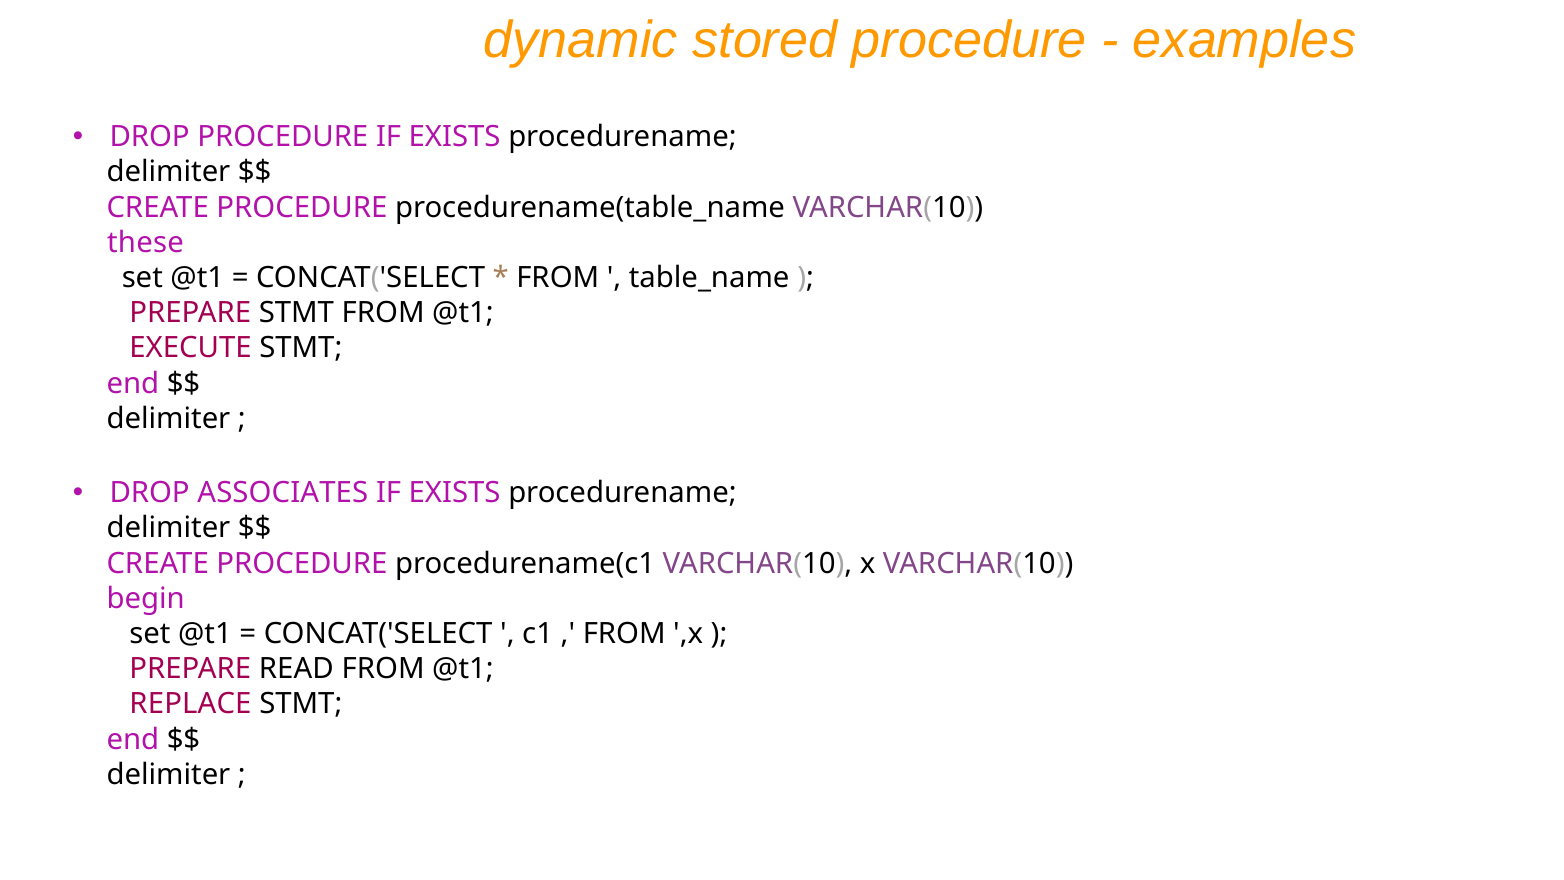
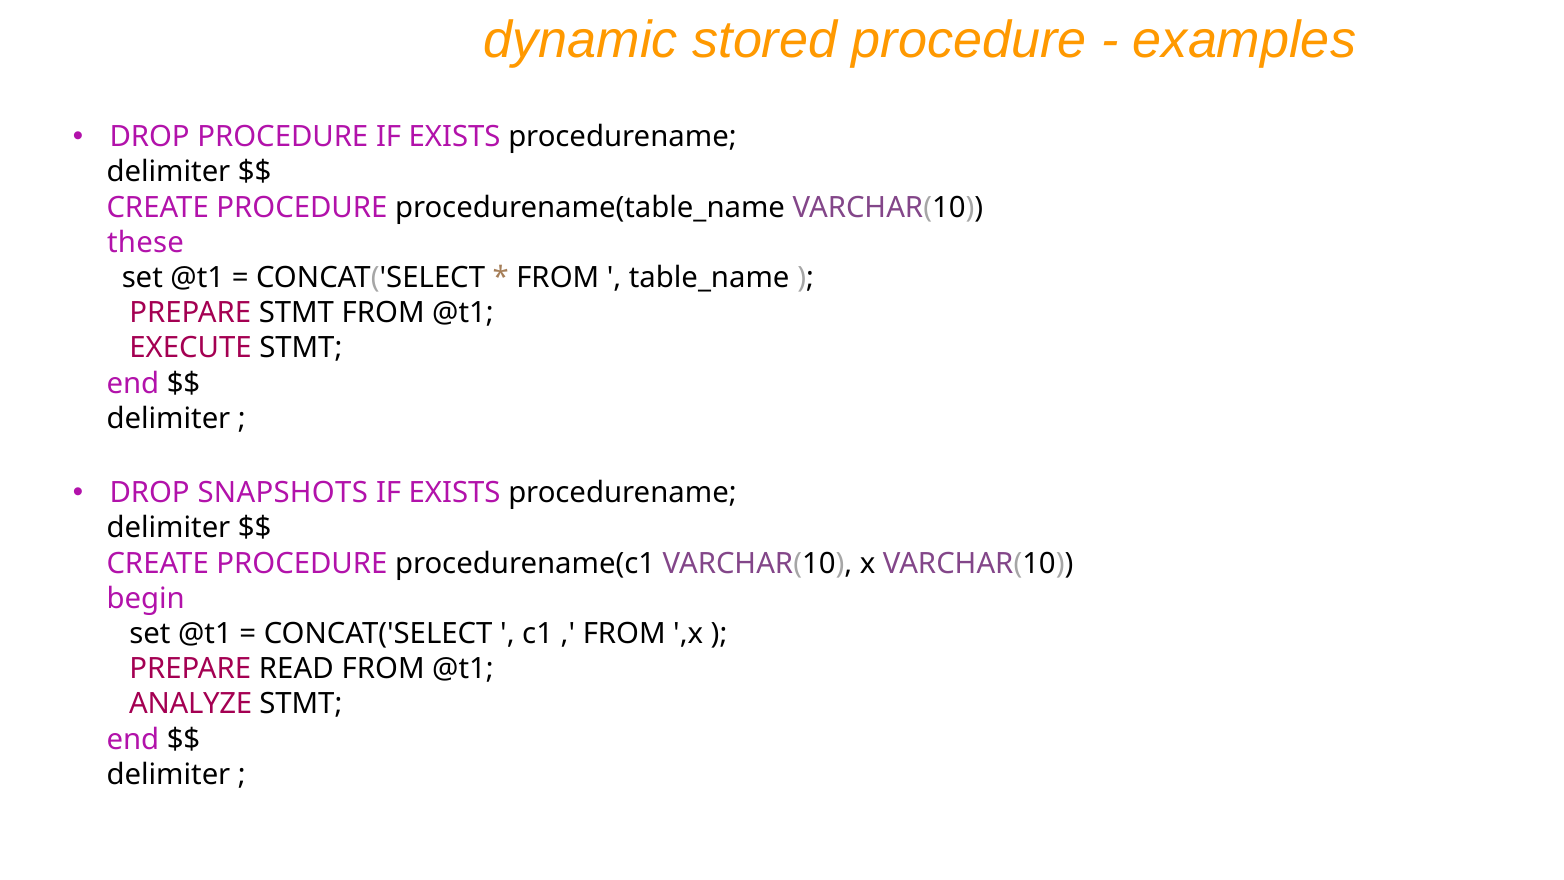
ASSOCIATES: ASSOCIATES -> SNAPSHOTS
REPLACE: REPLACE -> ANALYZE
